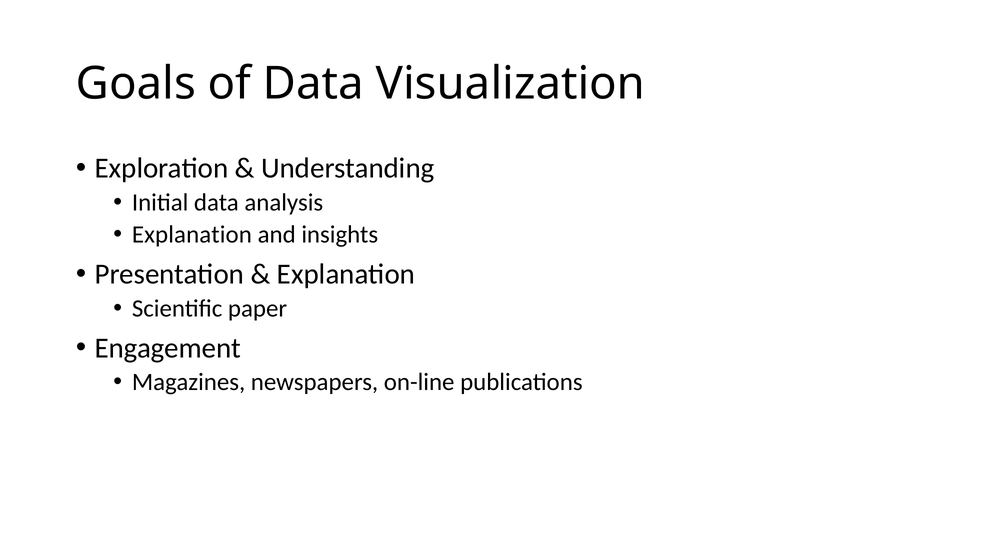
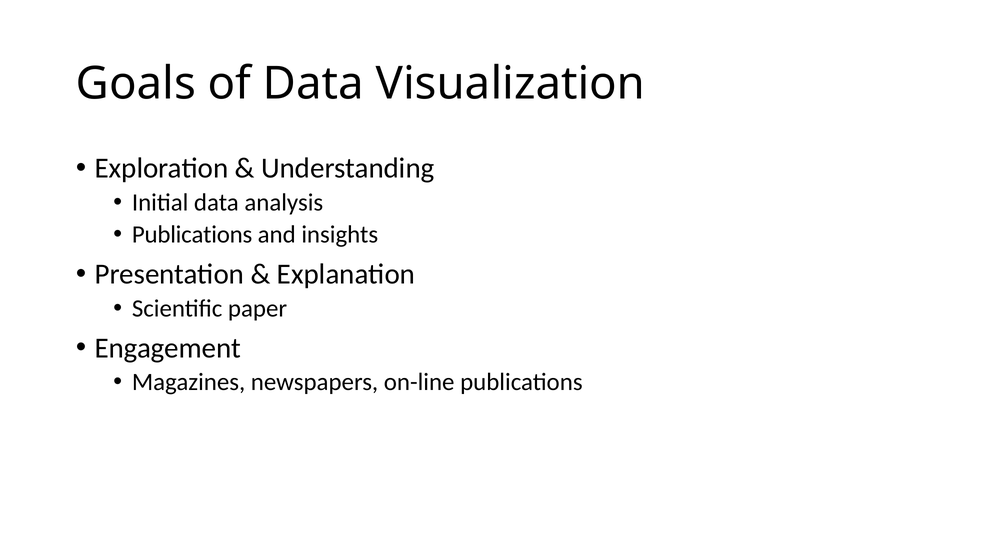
Explanation at (192, 235): Explanation -> Publications
